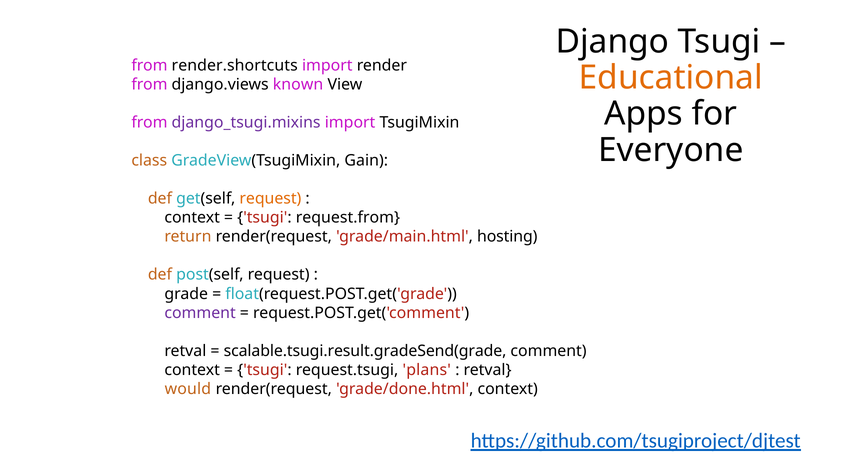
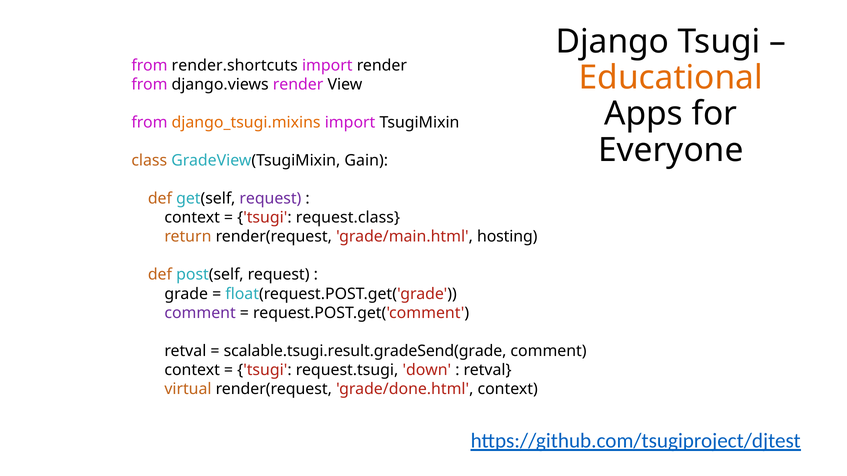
django.views known: known -> render
django_tsugi.mixins colour: purple -> orange
request at (270, 199) colour: orange -> purple
request.from: request.from -> request.class
plans: plans -> down
would: would -> virtual
